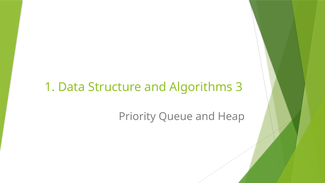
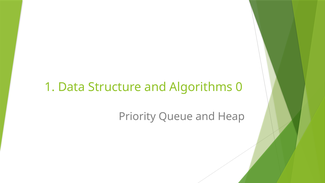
3: 3 -> 0
